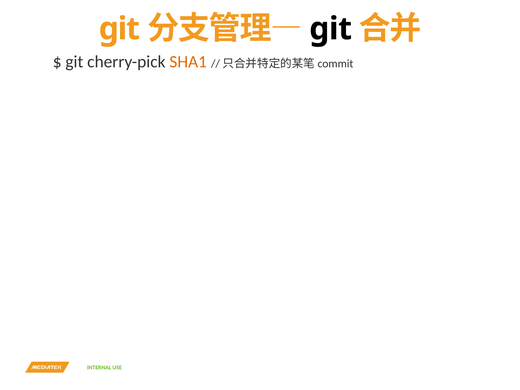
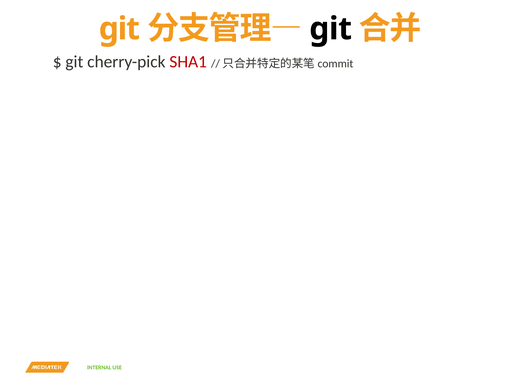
SHA1 colour: orange -> red
